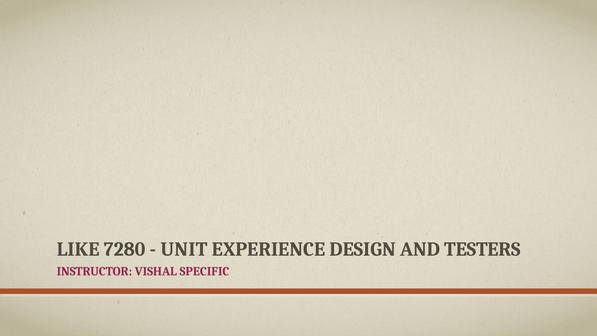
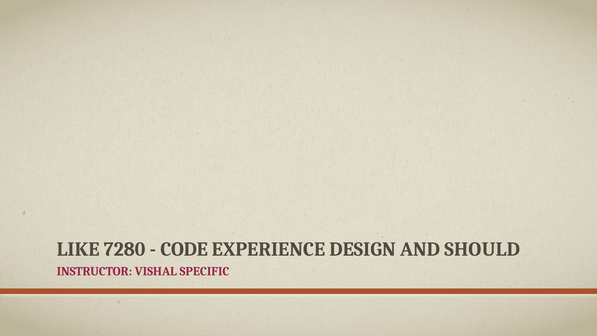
UNIT: UNIT -> CODE
TESTERS: TESTERS -> SHOULD
